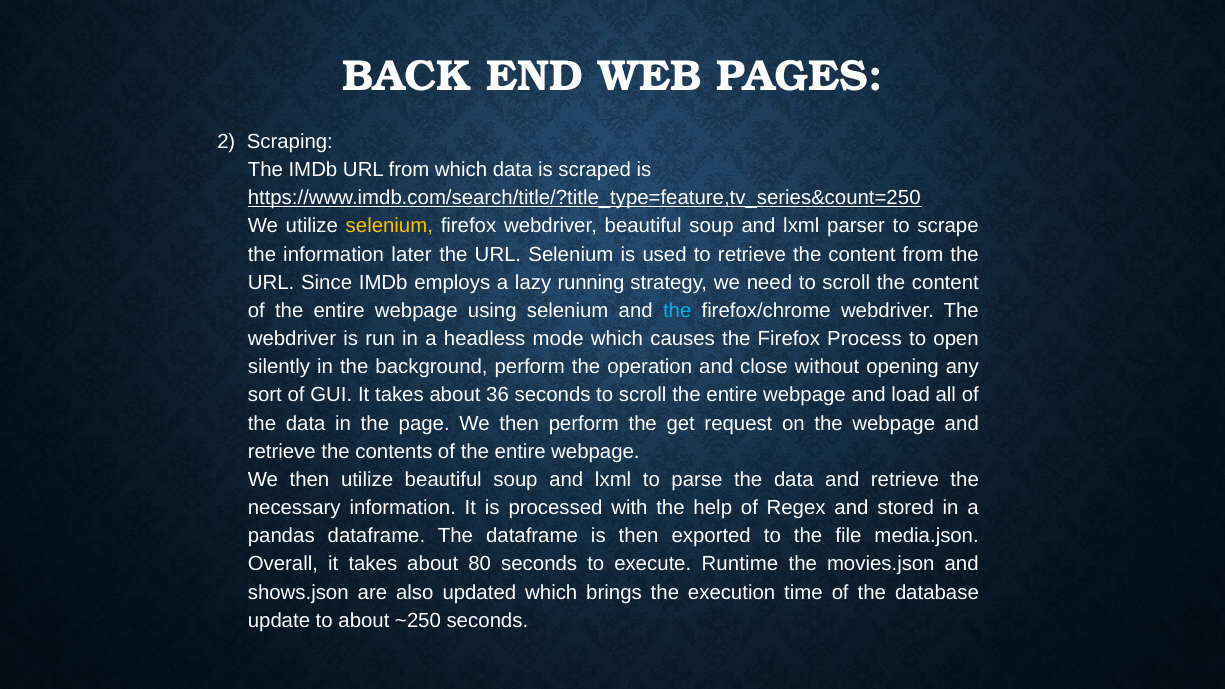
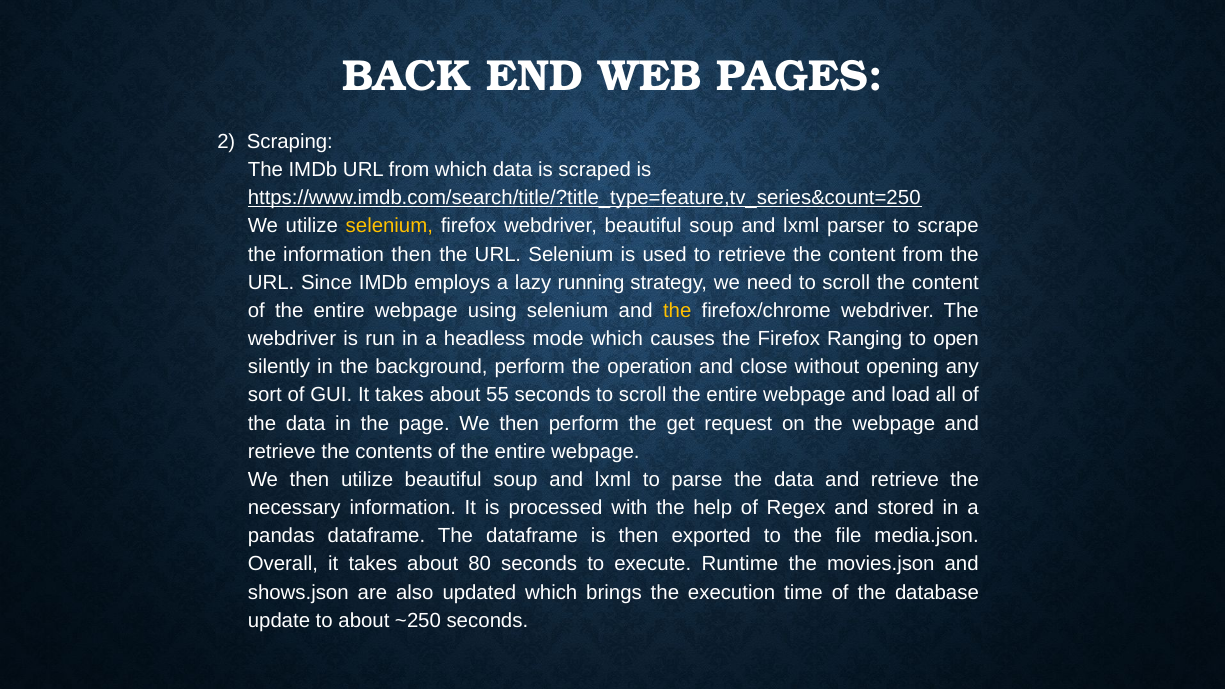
information later: later -> then
the at (677, 311) colour: light blue -> yellow
Process: Process -> Ranging
36: 36 -> 55
